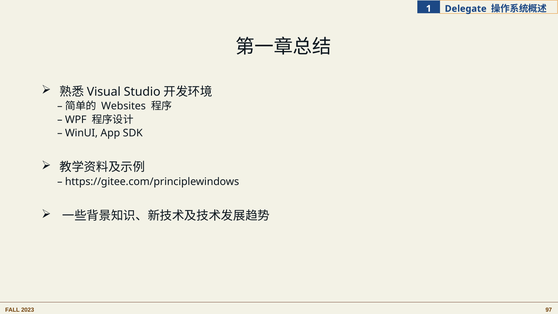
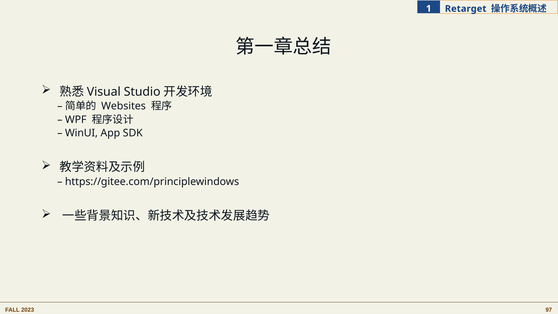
Delegate: Delegate -> Retarget
